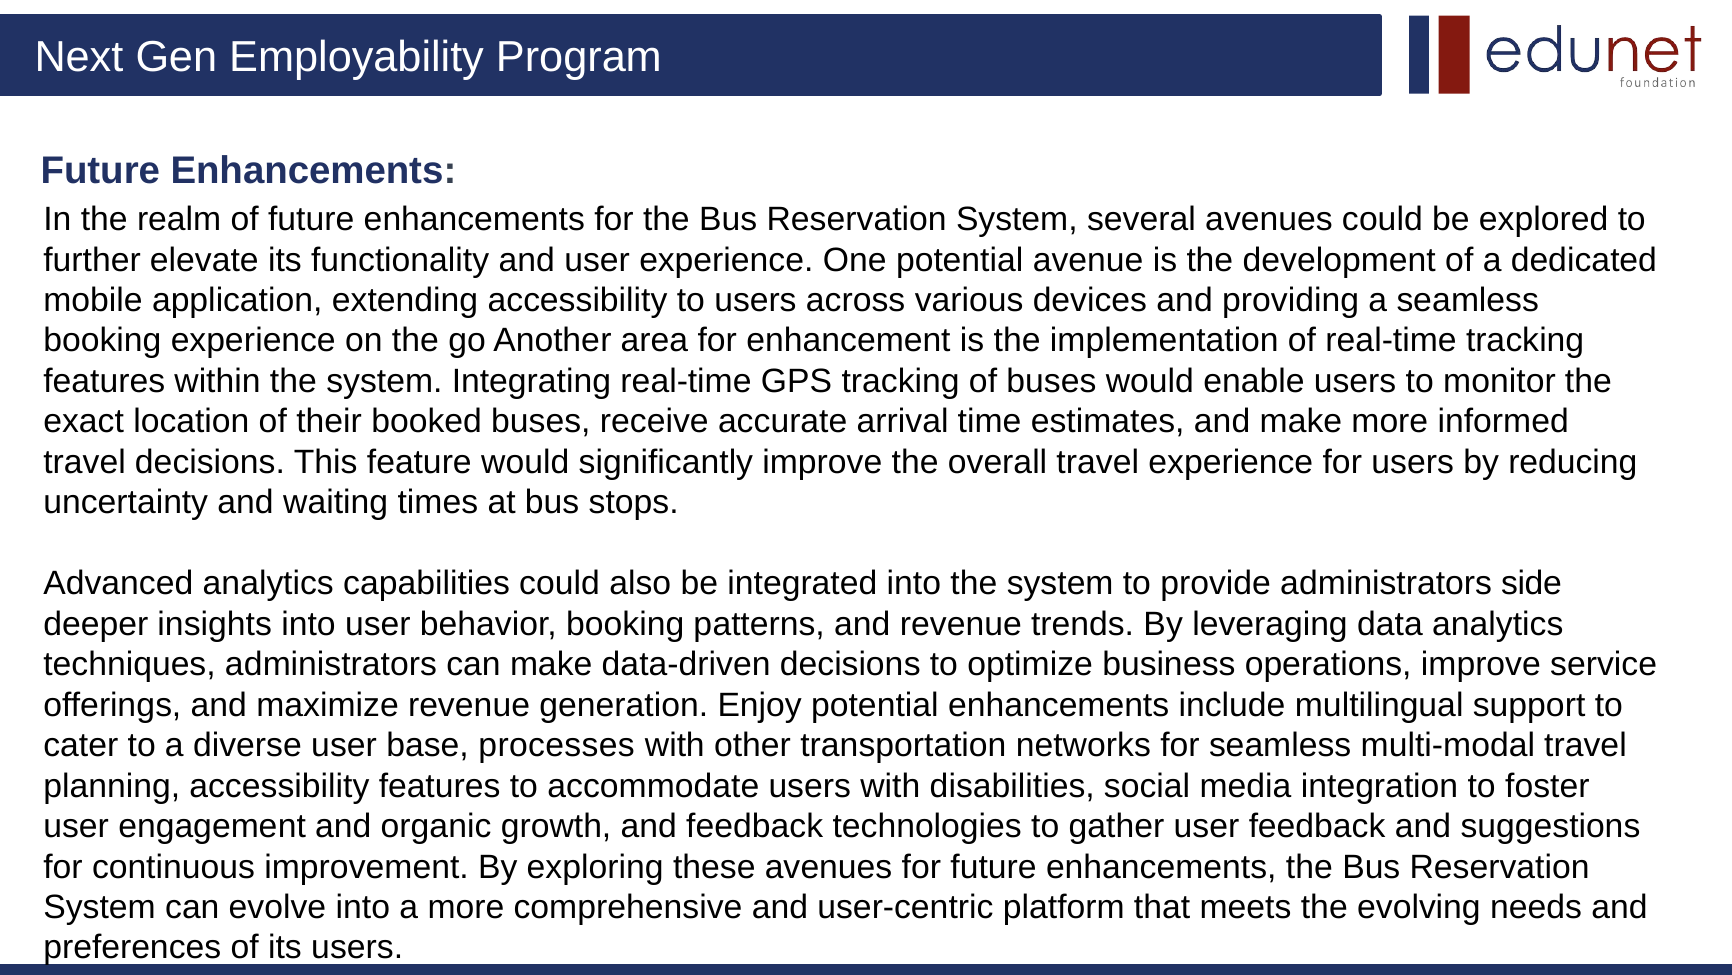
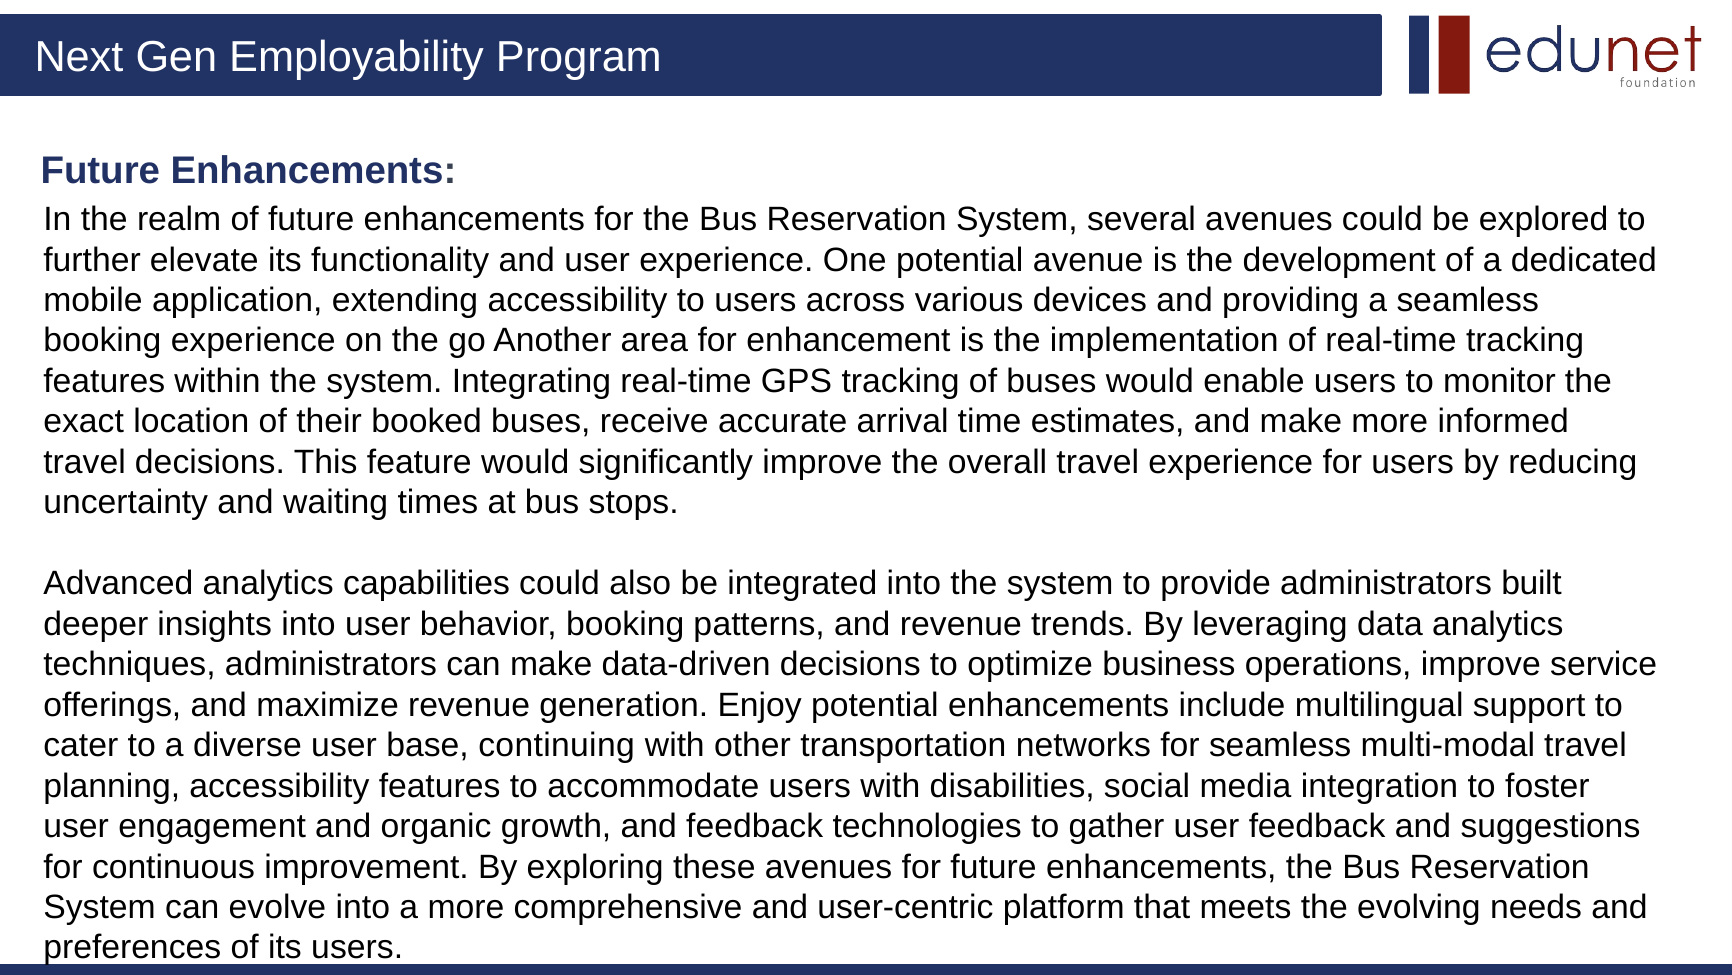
side: side -> built
processes: processes -> continuing
